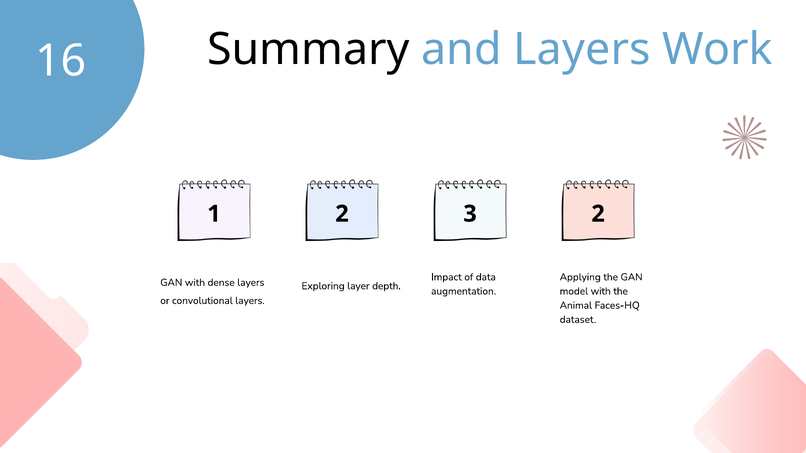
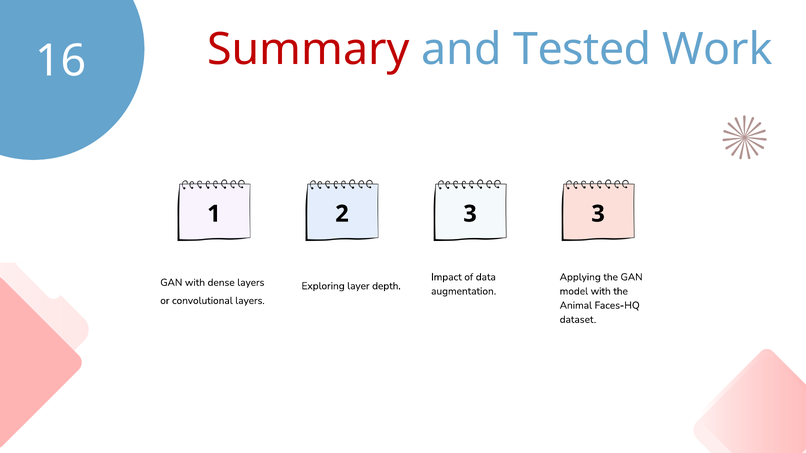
Summary colour: black -> red
and Layers: Layers -> Tested
3 2: 2 -> 3
